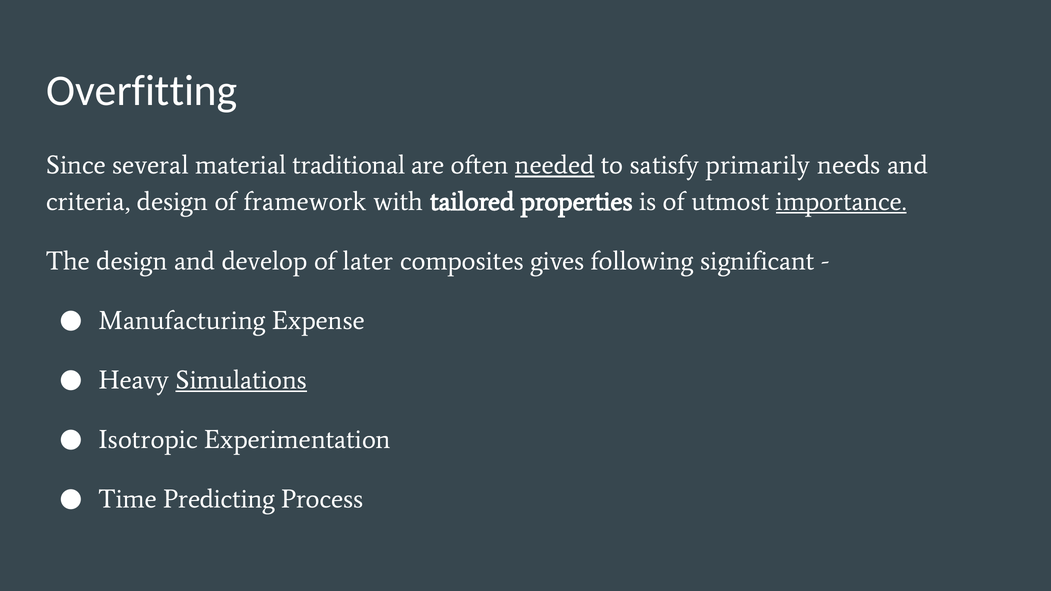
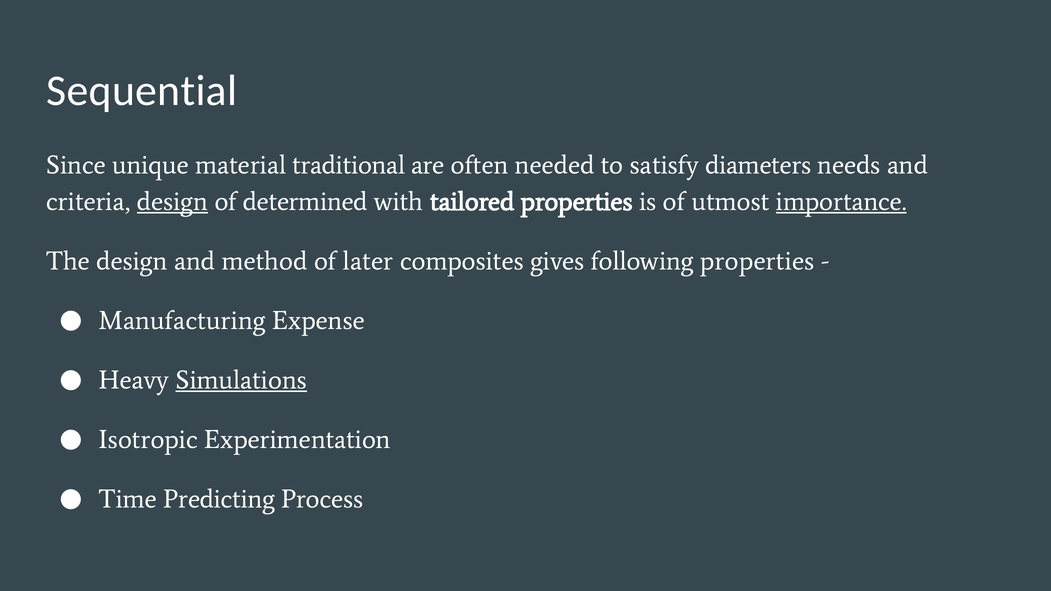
Overfitting: Overfitting -> Sequential
several: several -> unique
needed underline: present -> none
primarily: primarily -> diameters
design at (172, 202) underline: none -> present
framework: framework -> determined
develop: develop -> method
following significant: significant -> properties
